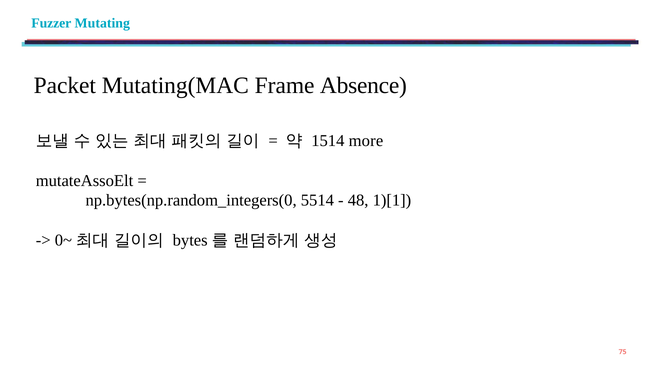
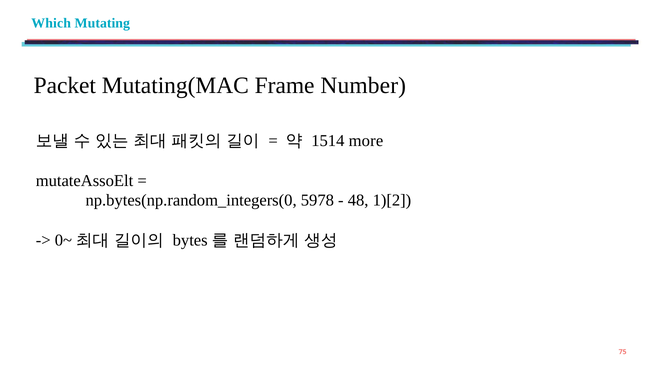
Fuzzer: Fuzzer -> Which
Absence: Absence -> Number
5514: 5514 -> 5978
1)[1: 1)[1 -> 1)[2
